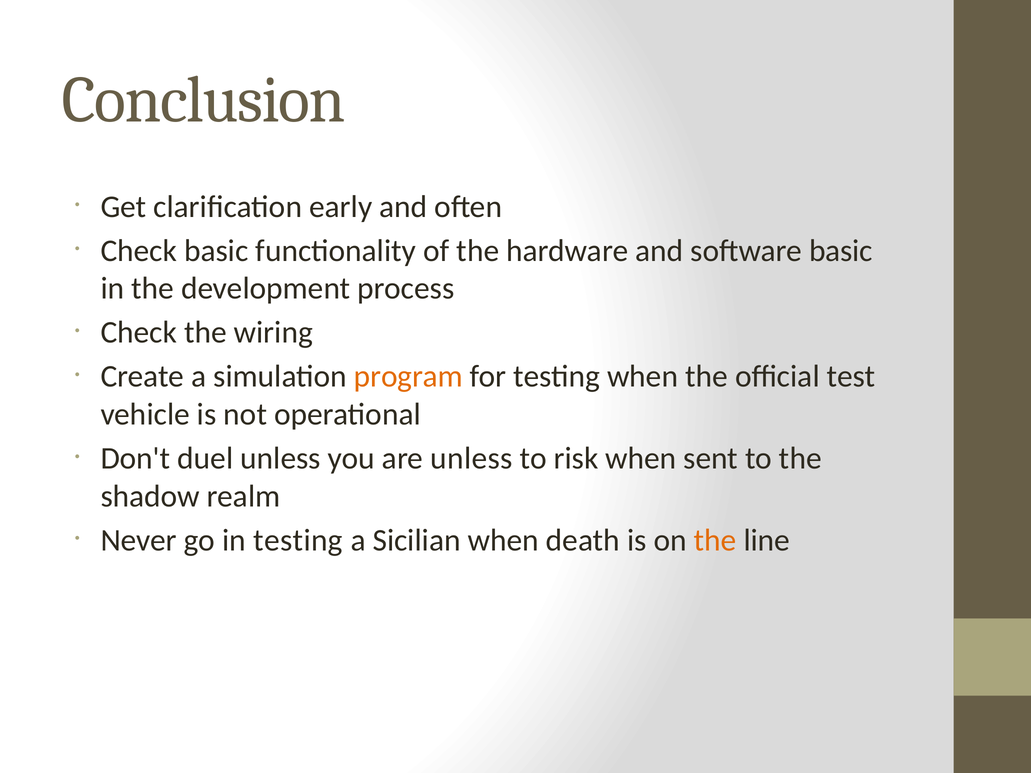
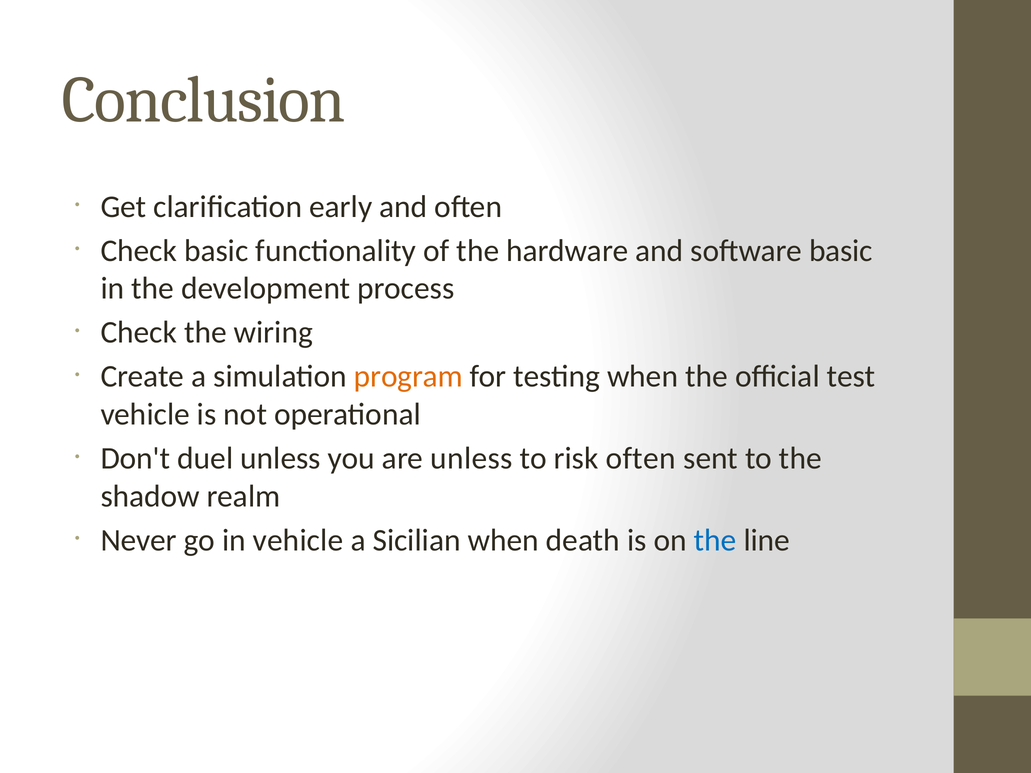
risk when: when -> often
in testing: testing -> vehicle
the at (715, 540) colour: orange -> blue
